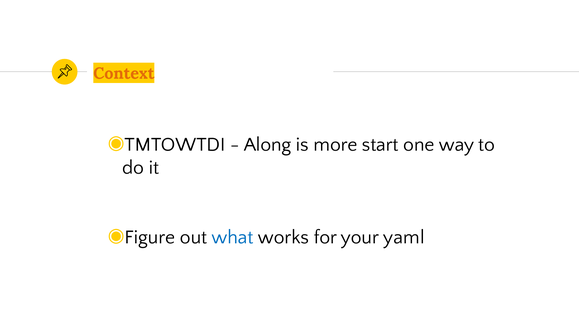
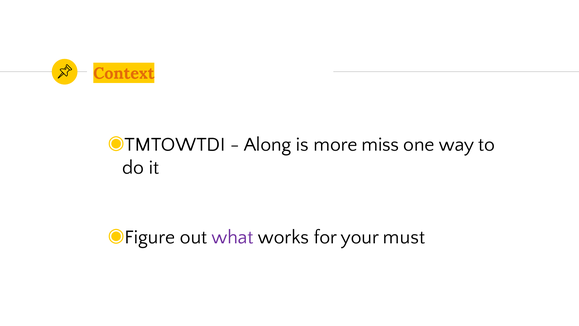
start: start -> miss
what colour: blue -> purple
yaml: yaml -> must
